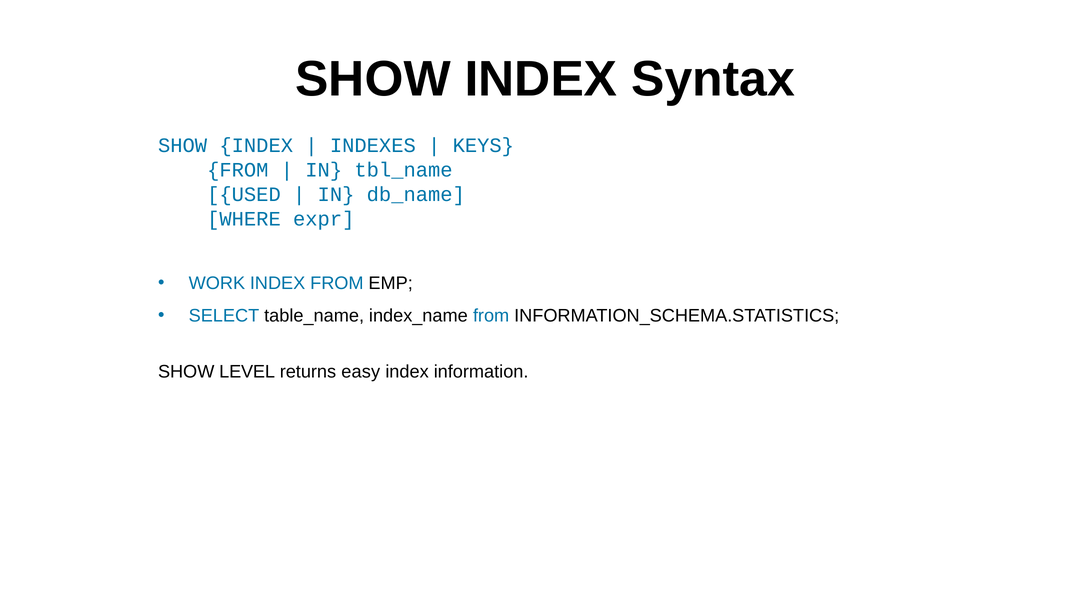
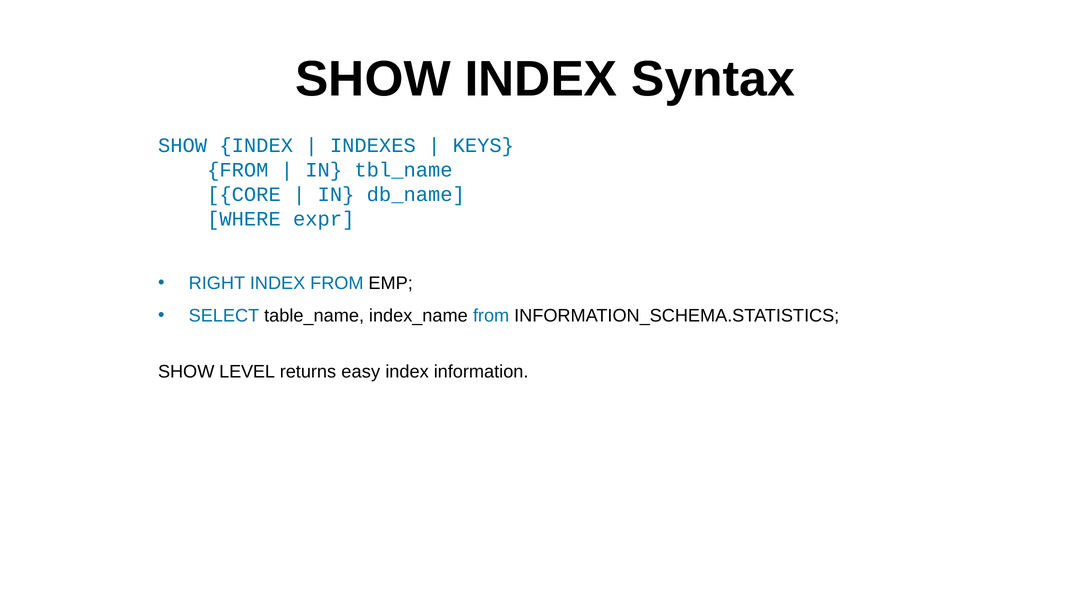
USED: USED -> CORE
WORK: WORK -> RIGHT
